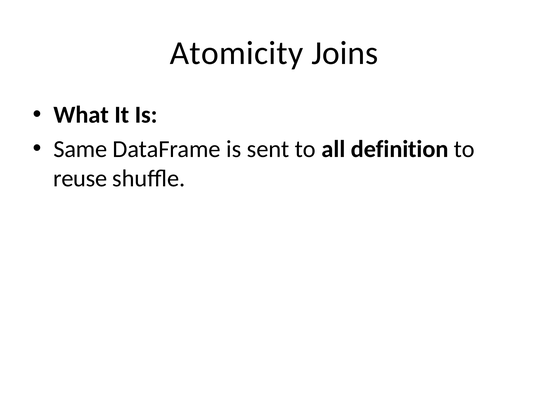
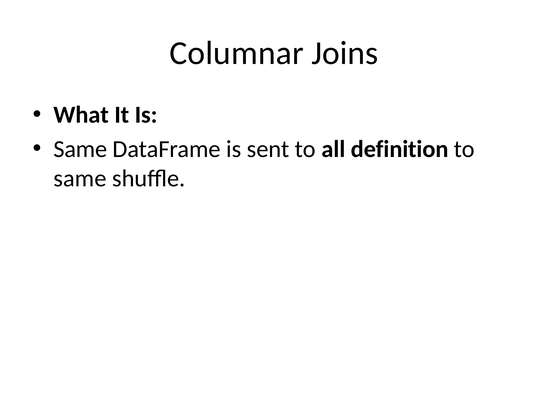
Atomicity: Atomicity -> Columnar
reuse at (80, 178): reuse -> same
